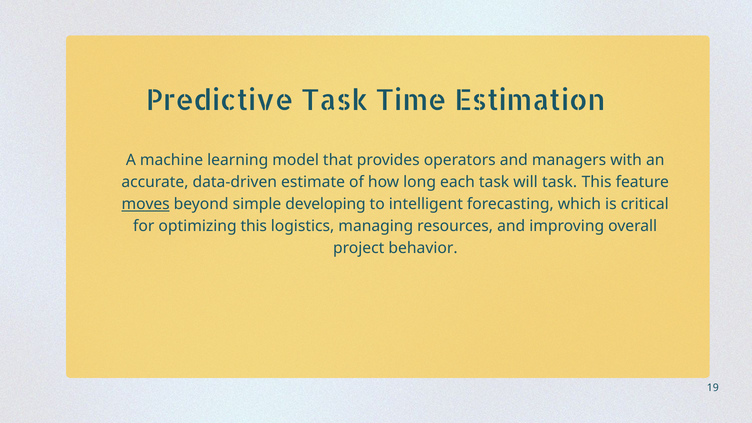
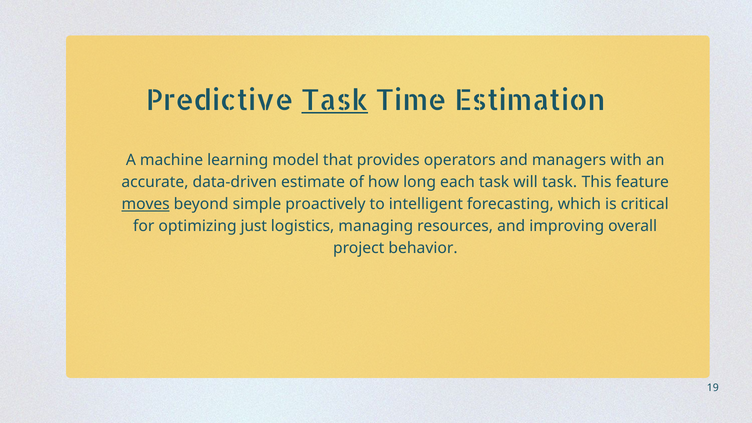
Task at (335, 101) underline: none -> present
developing: developing -> proactively
optimizing this: this -> just
